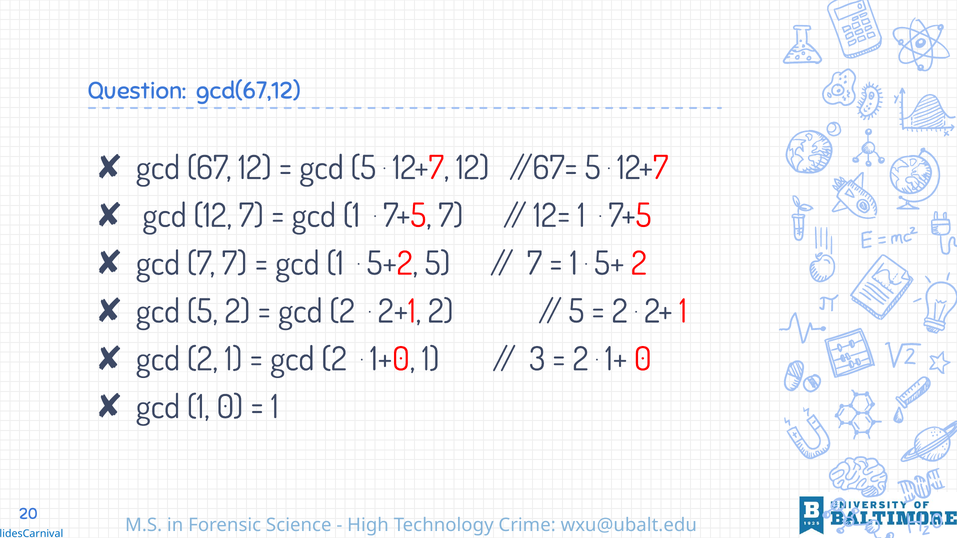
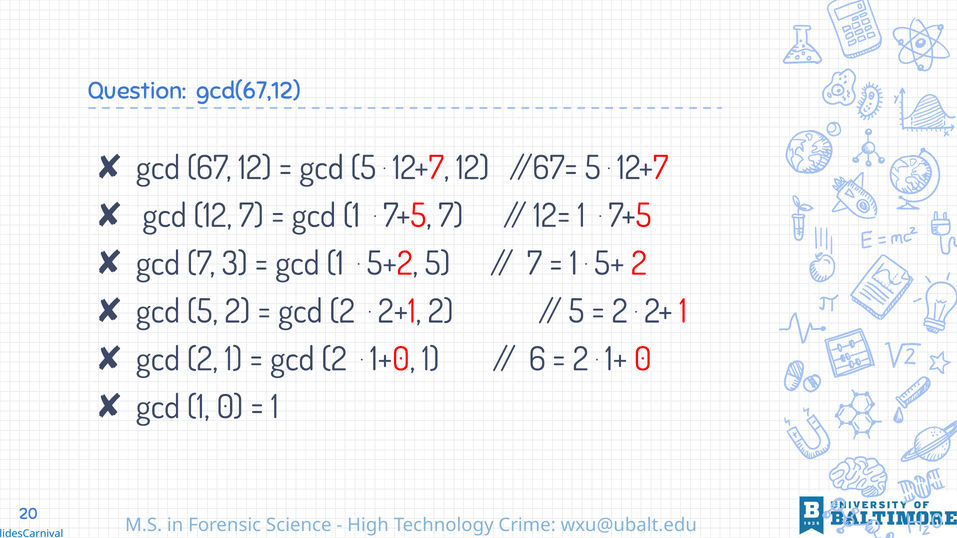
7 7: 7 -> 3
3: 3 -> 6
